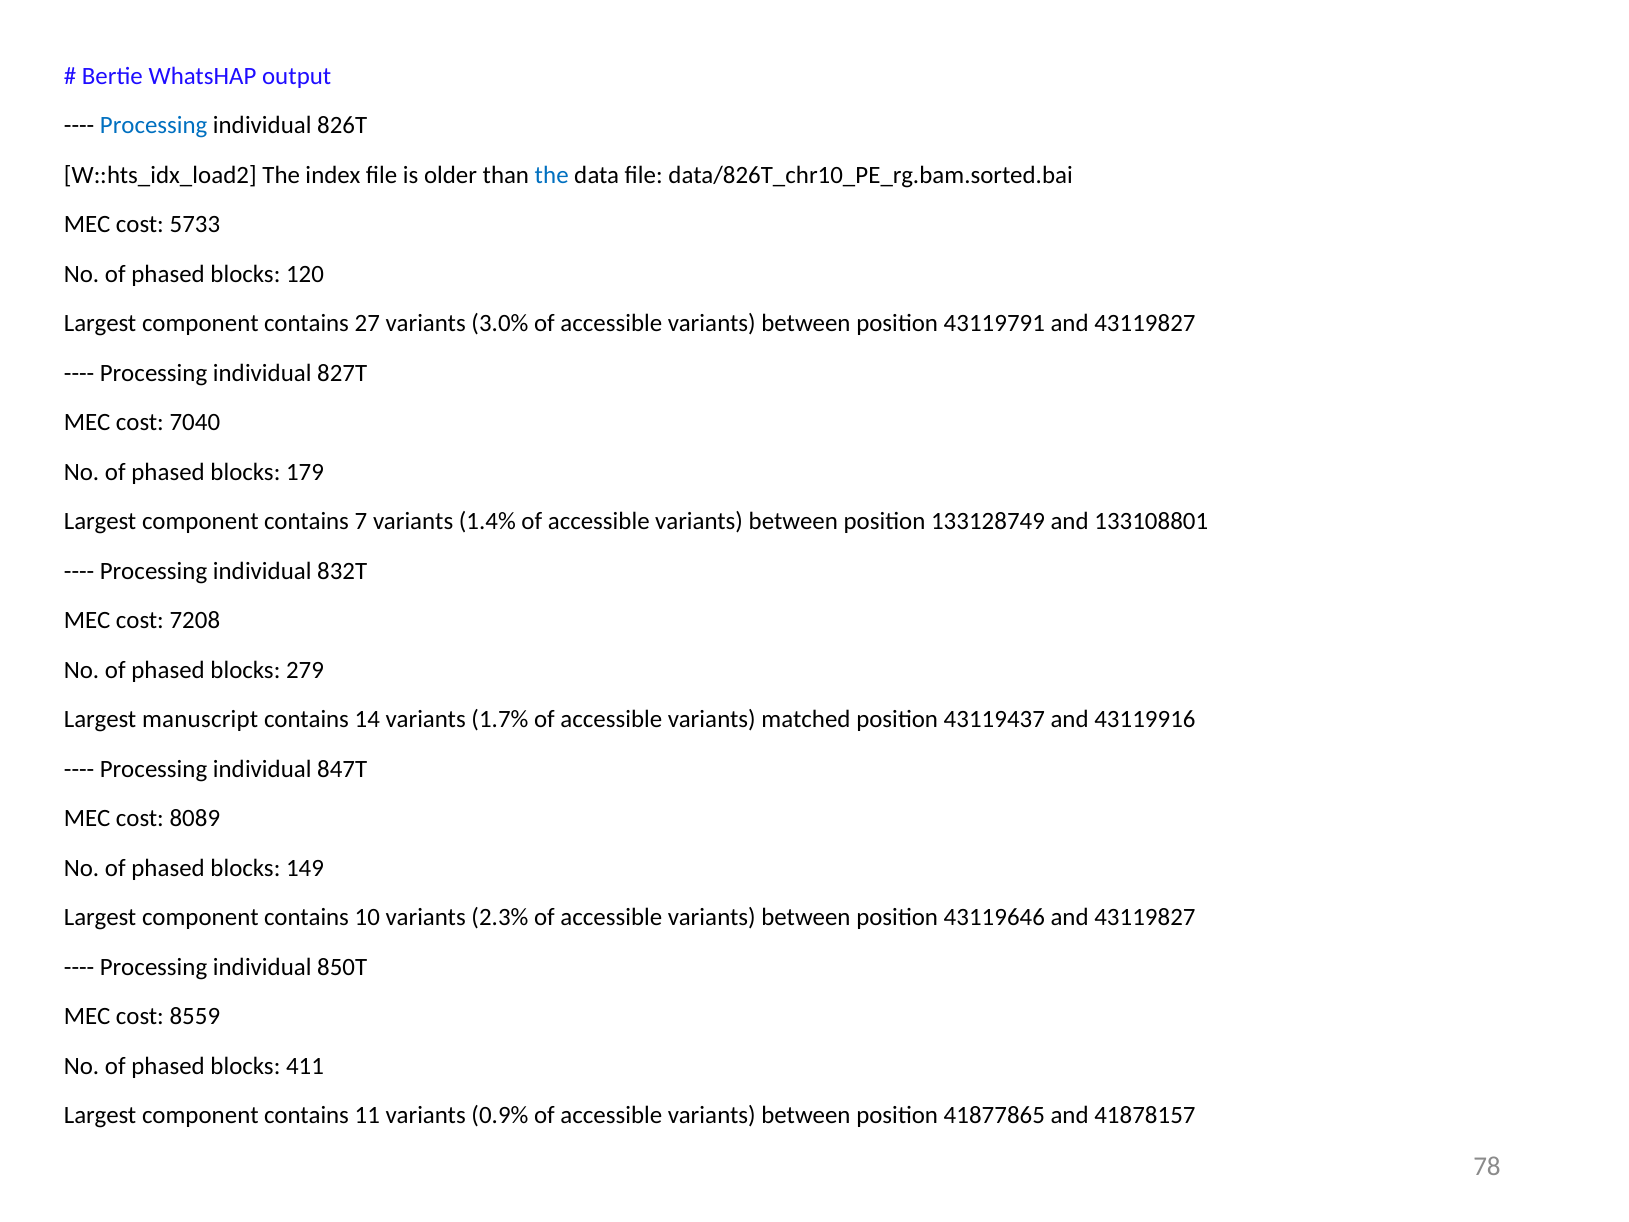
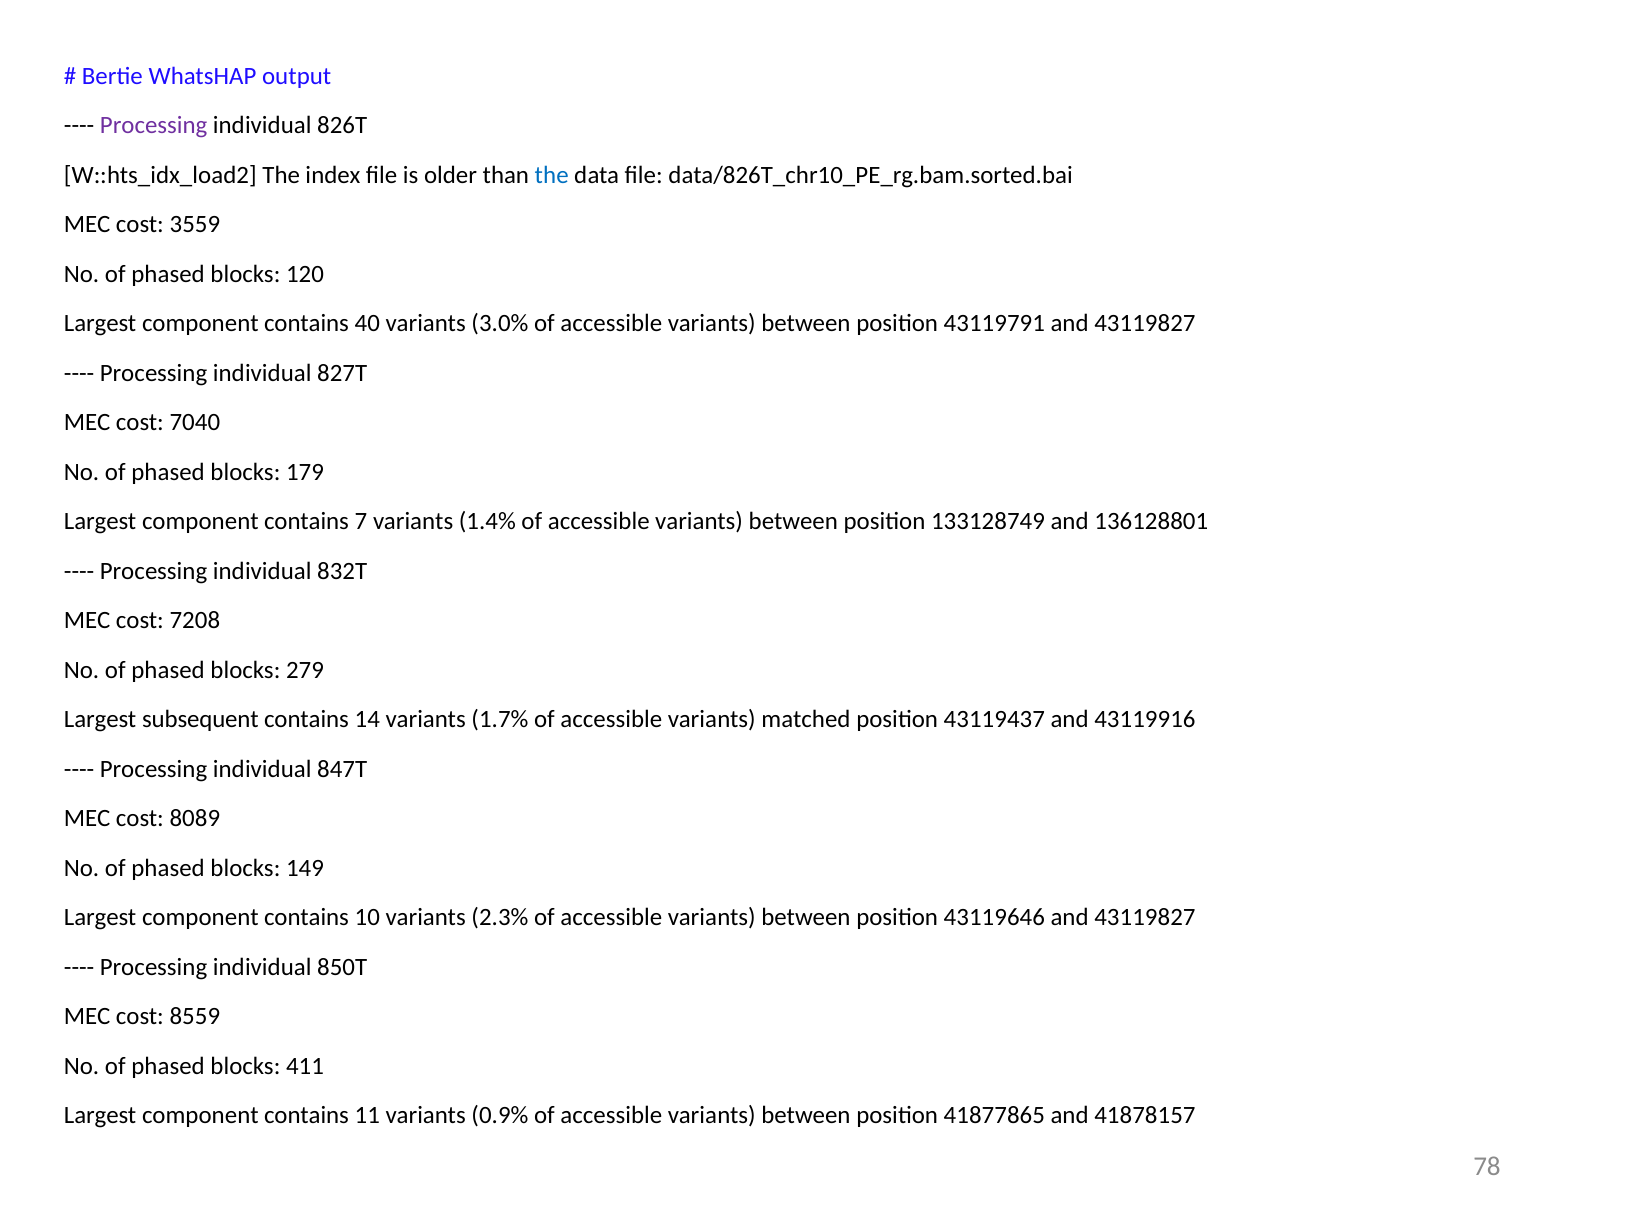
Processing at (154, 125) colour: blue -> purple
5733: 5733 -> 3559
27: 27 -> 40
133108801: 133108801 -> 136128801
manuscript: manuscript -> subsequent
